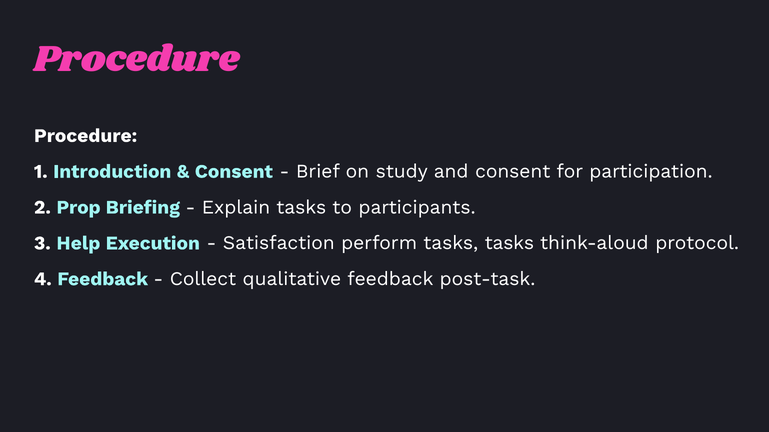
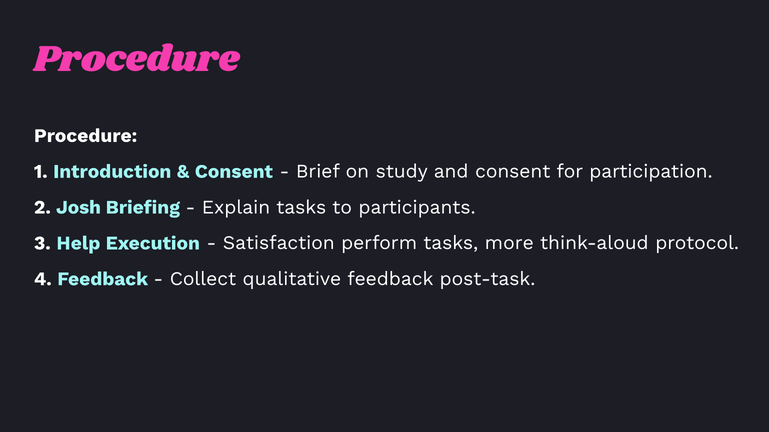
Prop: Prop -> Josh
tasks tasks: tasks -> more
